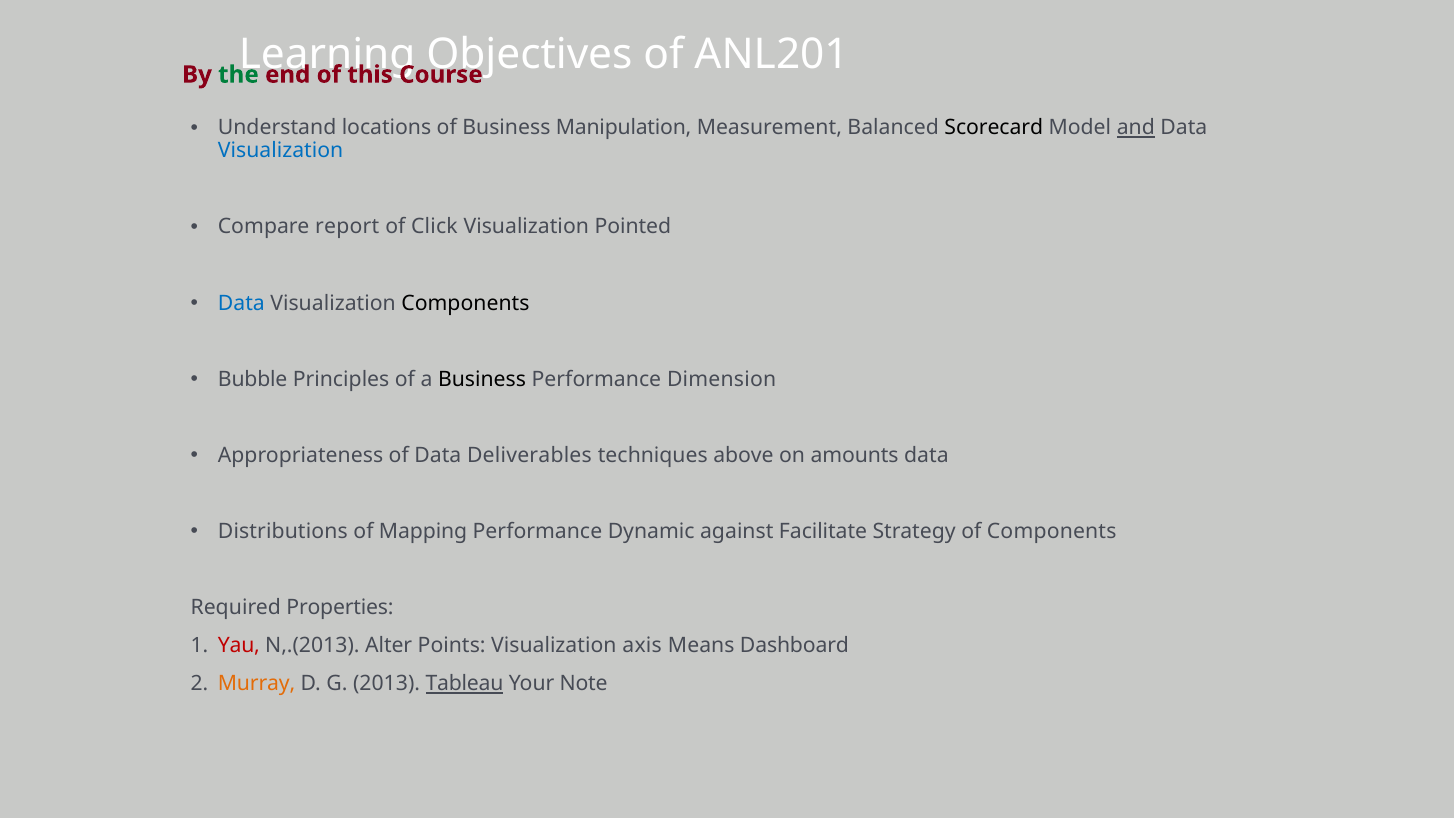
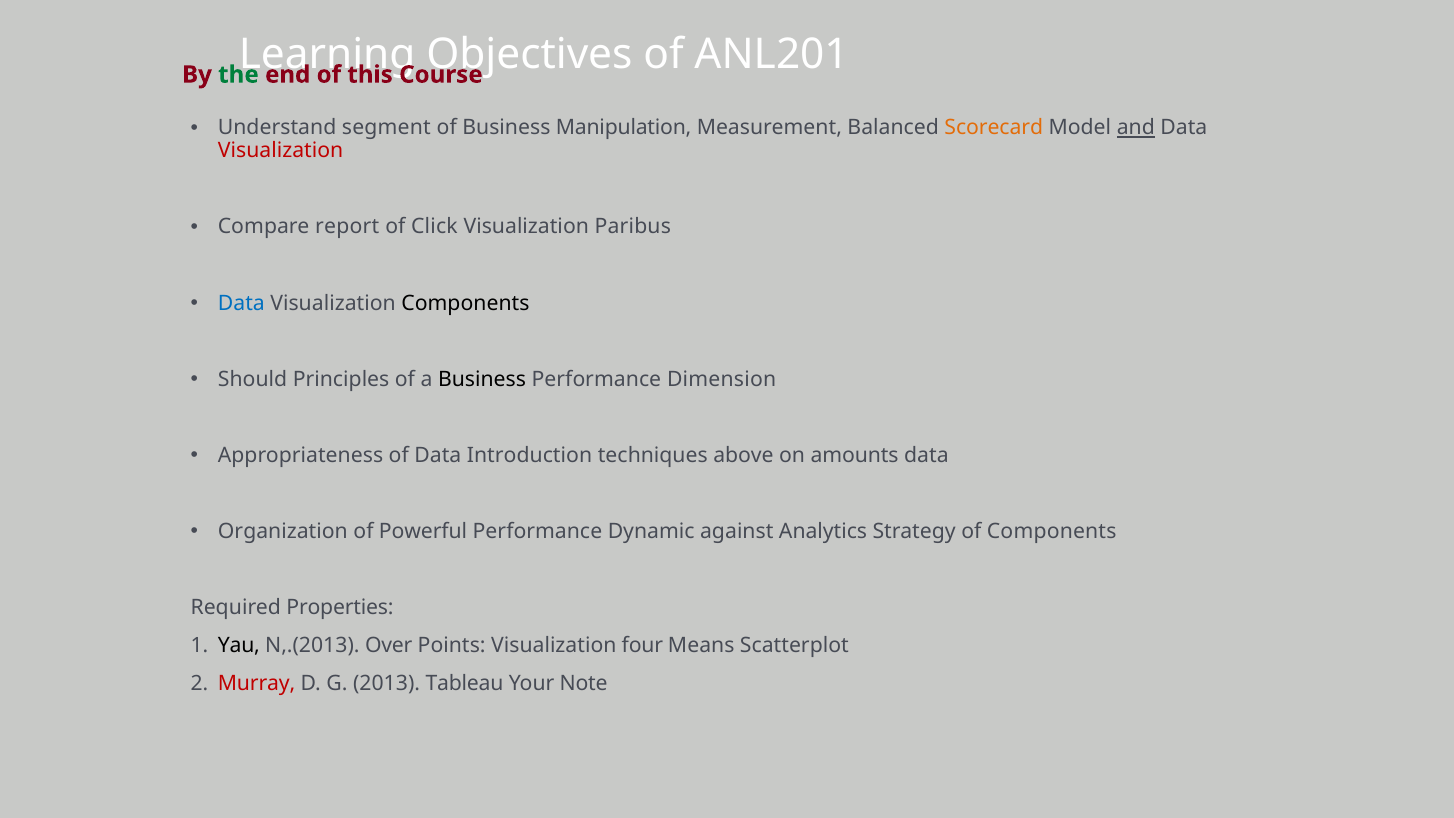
locations: locations -> segment
Scorecard colour: black -> orange
Visualization at (281, 151) colour: blue -> red
Pointed: Pointed -> Paribus
Bubble: Bubble -> Should
Deliverables: Deliverables -> Introduction
Distributions: Distributions -> Organization
Mapping: Mapping -> Powerful
Facilitate: Facilitate -> Analytics
Yau colour: red -> black
Alter: Alter -> Over
axis: axis -> four
Dashboard: Dashboard -> Scatterplot
Murray colour: orange -> red
Tableau underline: present -> none
